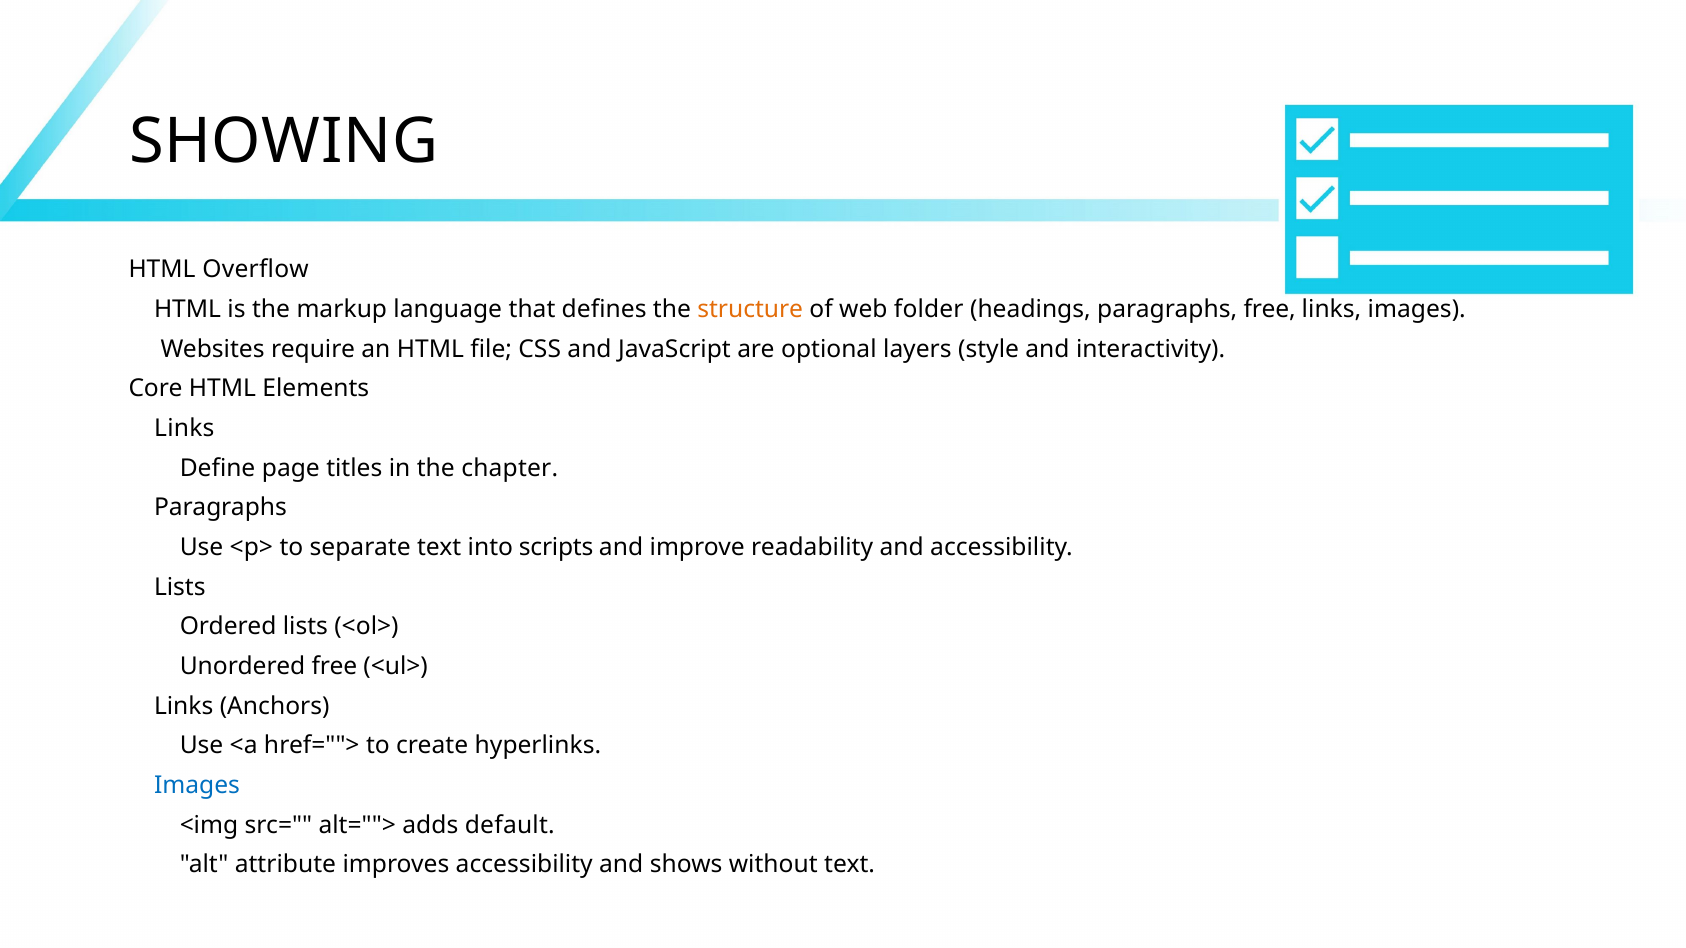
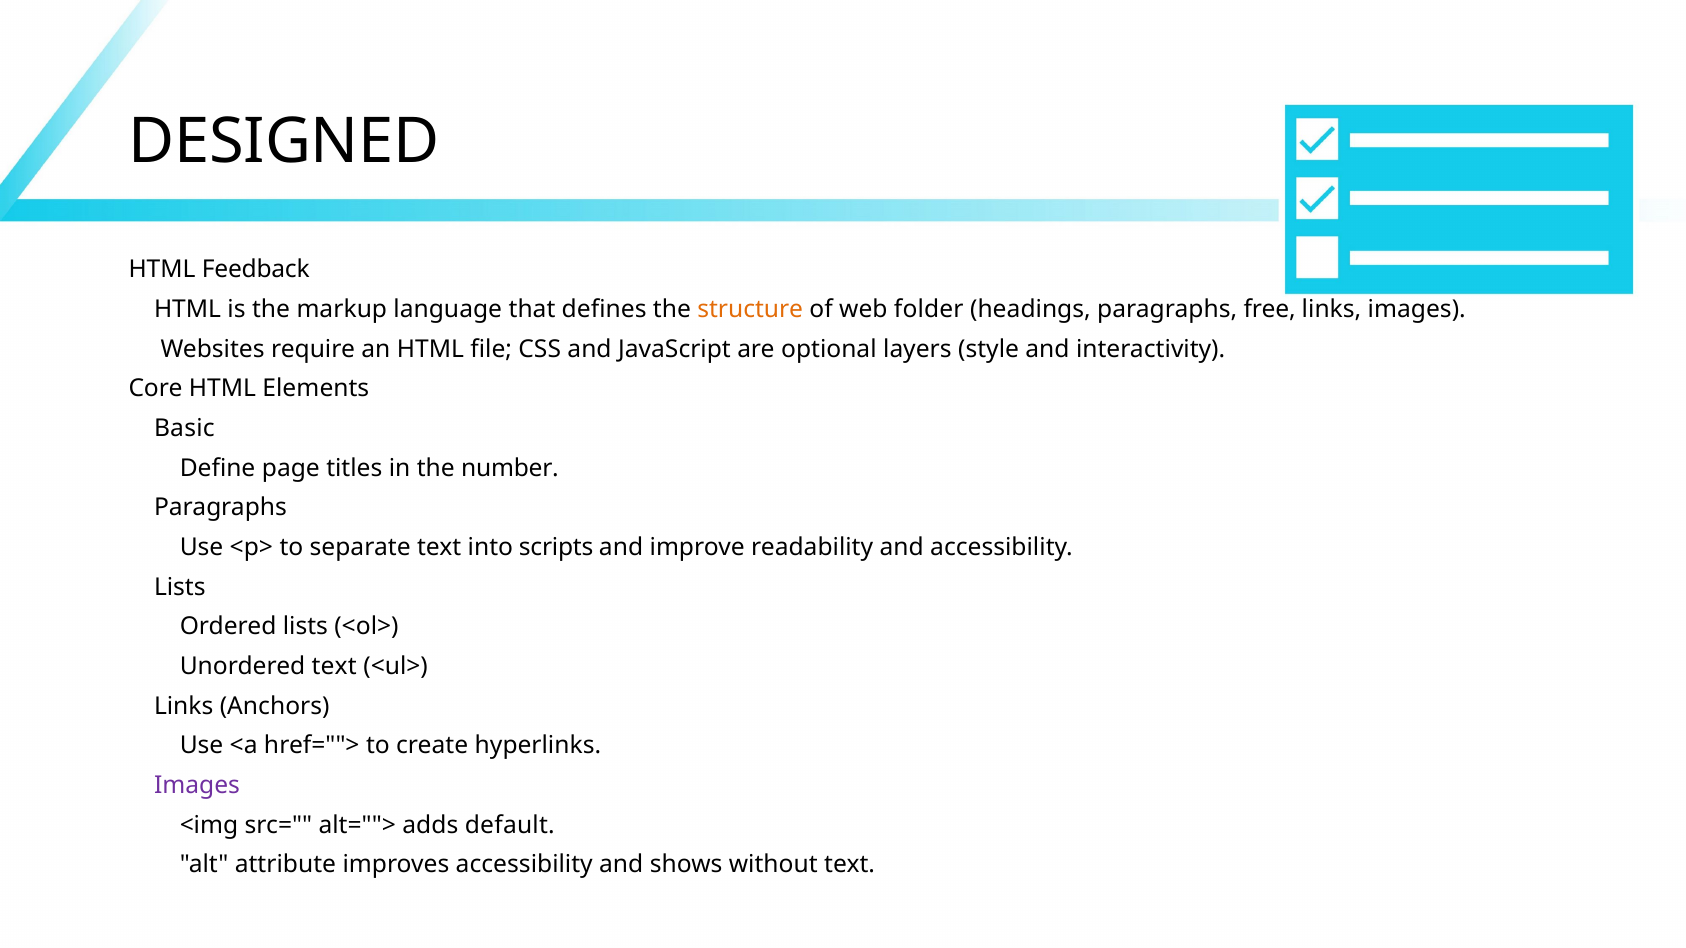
SHOWING: SHOWING -> DESIGNED
Overflow: Overflow -> Feedback
Links at (184, 428): Links -> Basic
chapter: chapter -> number
Unordered free: free -> text
Images at (197, 786) colour: blue -> purple
